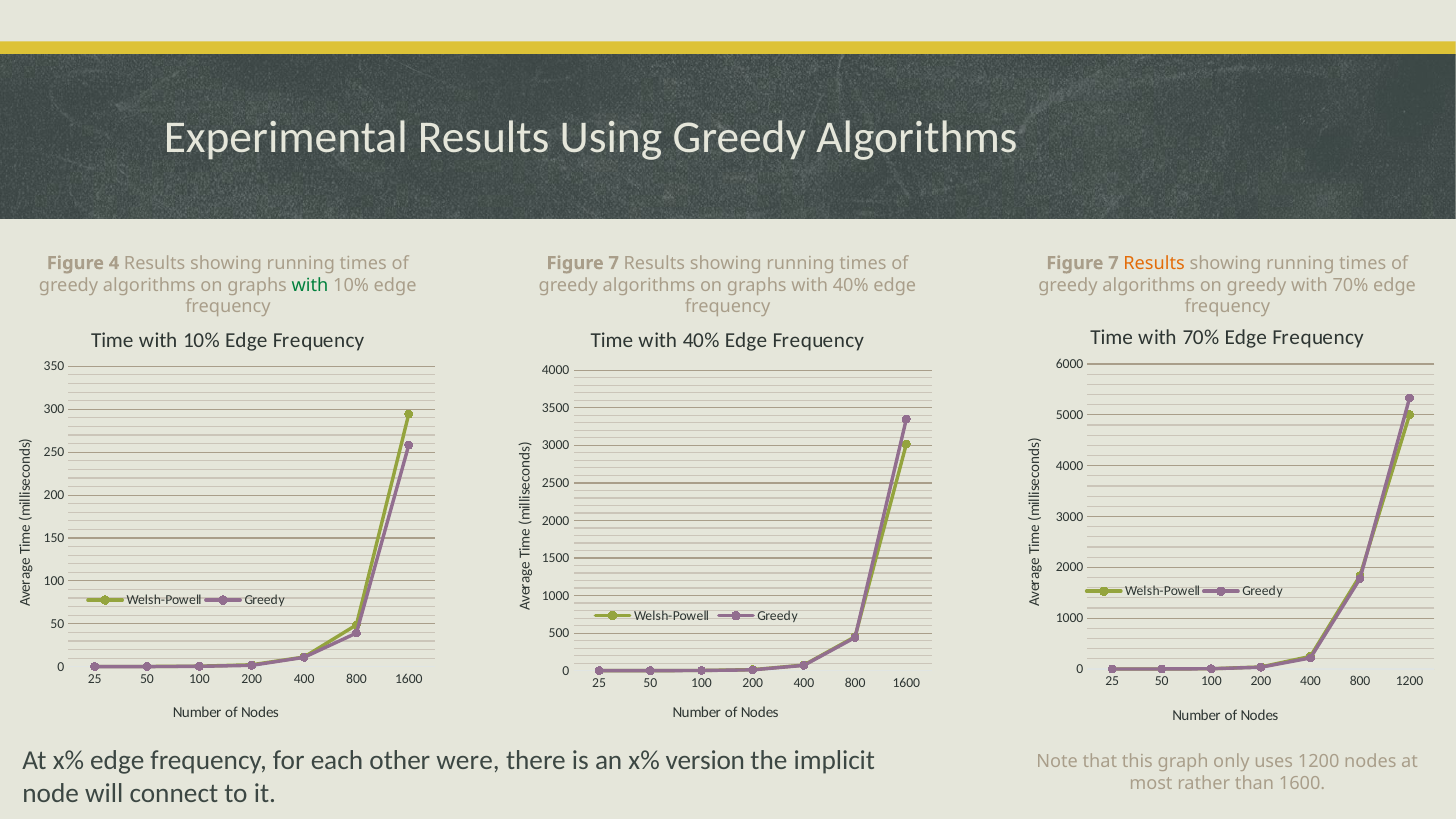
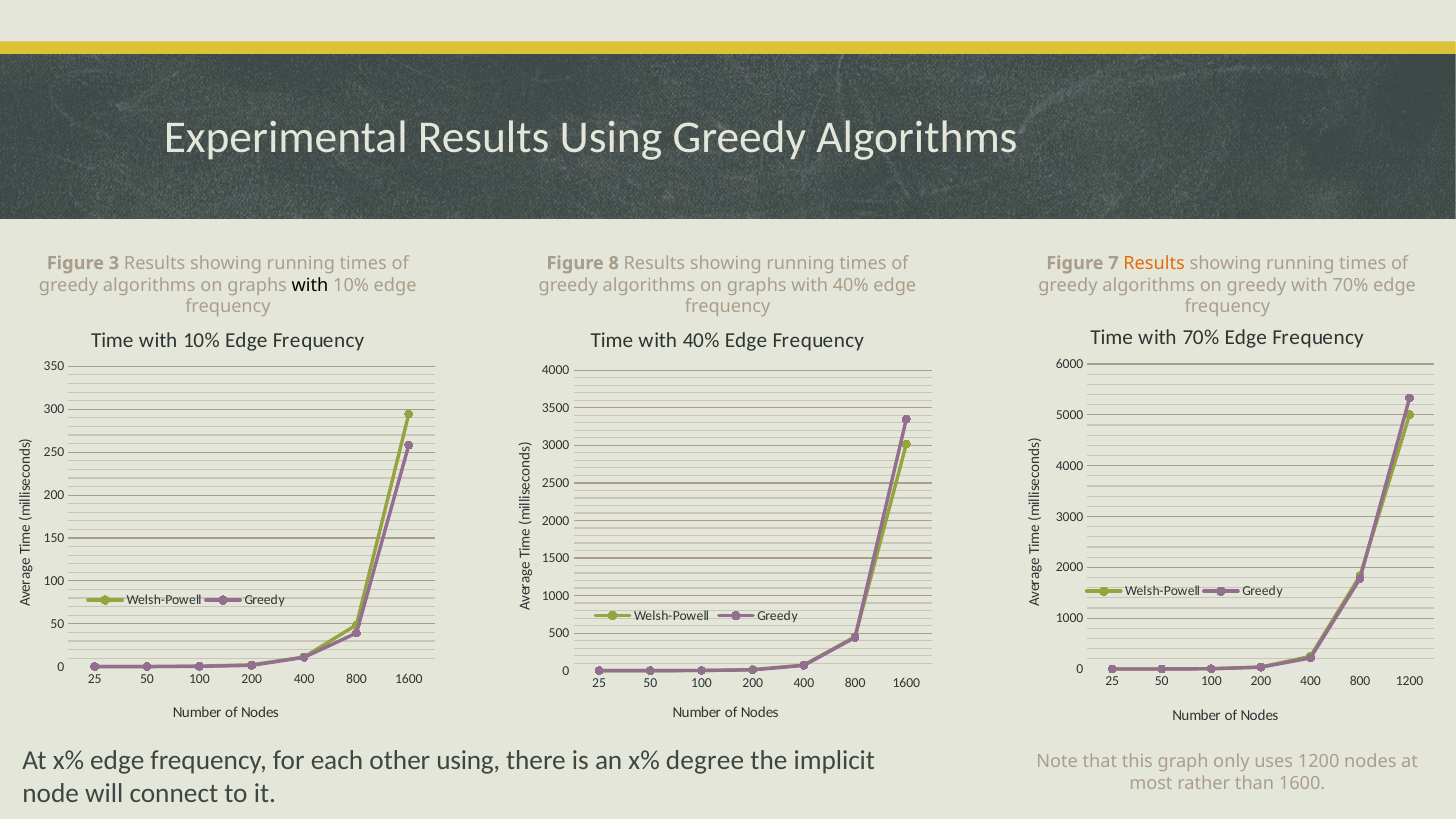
4: 4 -> 3
7 at (614, 263): 7 -> 8
with at (310, 285) colour: green -> black
other were: were -> using
version: version -> degree
